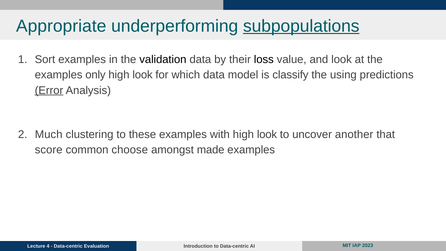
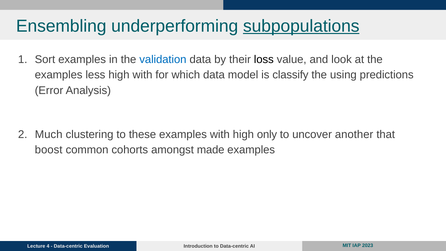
Appropriate: Appropriate -> Ensembling
validation colour: black -> blue
only: only -> less
look at (143, 75): look -> with
Error underline: present -> none
with high look: look -> only
score: score -> boost
choose: choose -> cohorts
